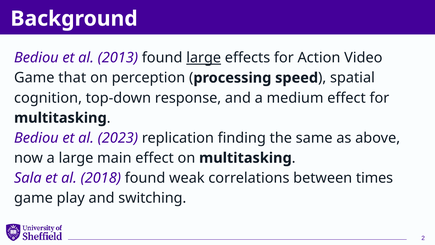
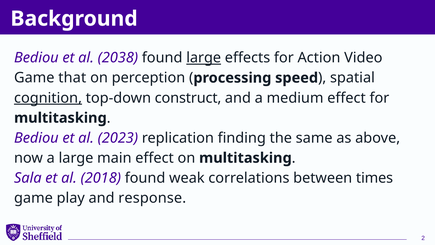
2013: 2013 -> 2038
cognition underline: none -> present
response: response -> construct
switching: switching -> response
